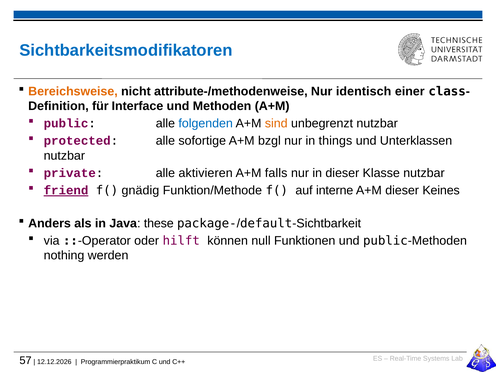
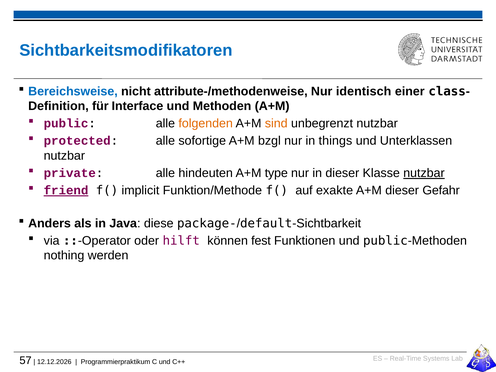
Bereichsweise colour: orange -> blue
folgenden colour: blue -> orange
aktivieren: aktivieren -> hindeuten
falls: falls -> type
nutzbar at (424, 173) underline: none -> present
gnädig: gnädig -> implicit
interne: interne -> exakte
Keines: Keines -> Gefahr
these: these -> diese
null: null -> fest
